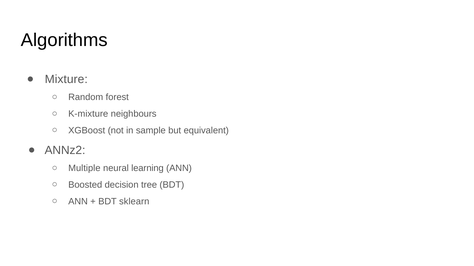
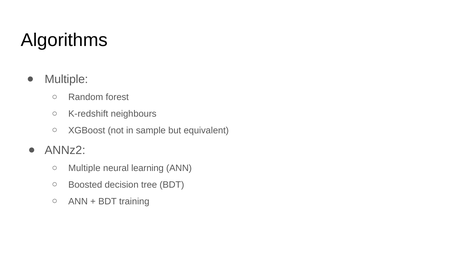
Mixture at (66, 80): Mixture -> Multiple
K-mixture: K-mixture -> K-redshift
sklearn: sklearn -> training
